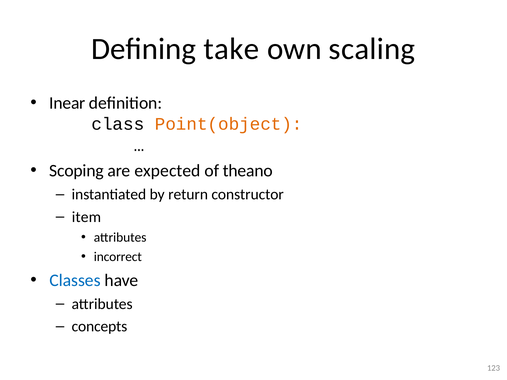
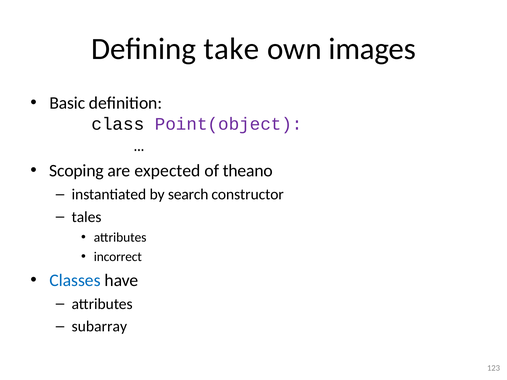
scaling: scaling -> images
Inear: Inear -> Basic
Point(object colour: orange -> purple
return: return -> search
item: item -> tales
concepts: concepts -> subarray
